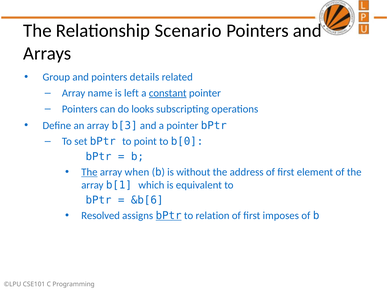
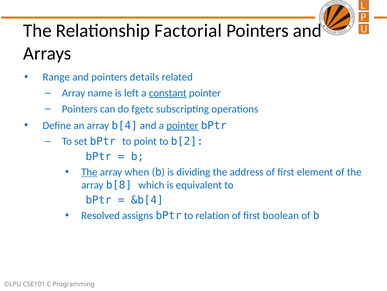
Scenario: Scenario -> Factorial
Group: Group -> Range
looks: looks -> fgetc
b[3: b[3 -> b[4
pointer at (182, 125) underline: none -> present
b[0: b[0 -> b[2
without: without -> dividing
b[1: b[1 -> b[8
&b[6: &b[6 -> &b[4
bPtr at (169, 215) underline: present -> none
imposes: imposes -> boolean
